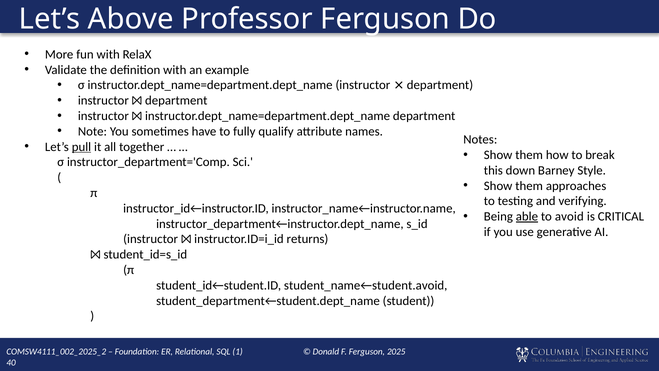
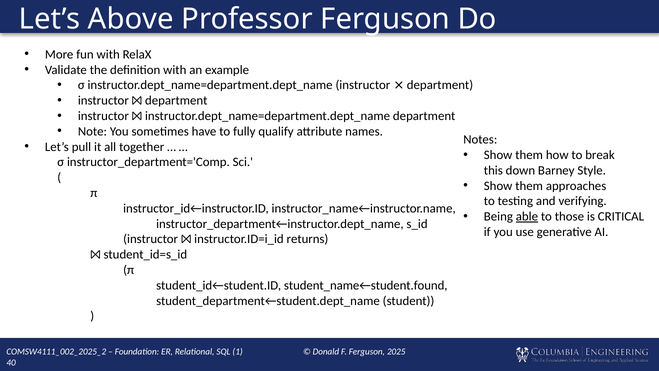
pull underline: present -> none
avoid: avoid -> those
student_name←student.avoid: student_name←student.avoid -> student_name←student.found
